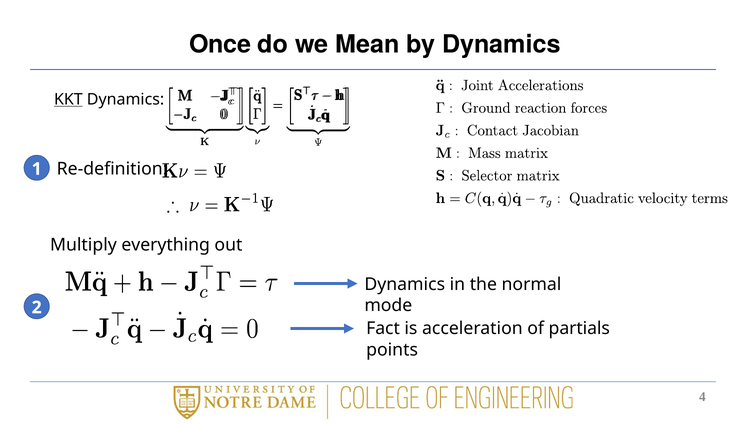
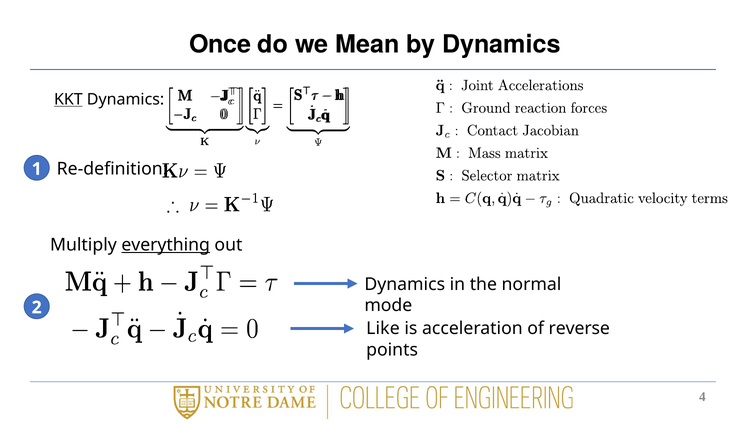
everything underline: none -> present
Fact: Fact -> Like
partials: partials -> reverse
